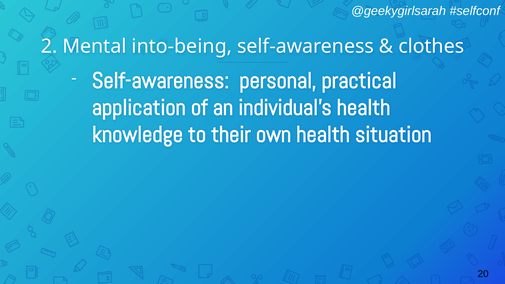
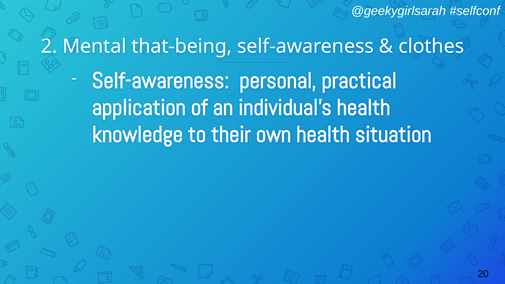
into-being: into-being -> that-being
